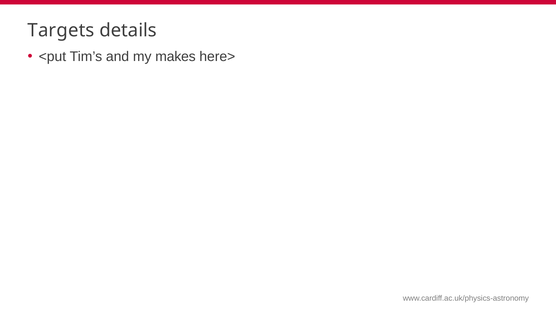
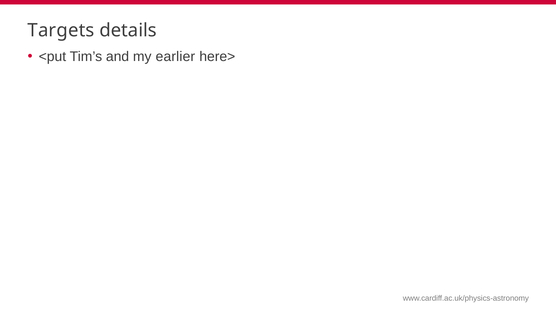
makes: makes -> earlier
